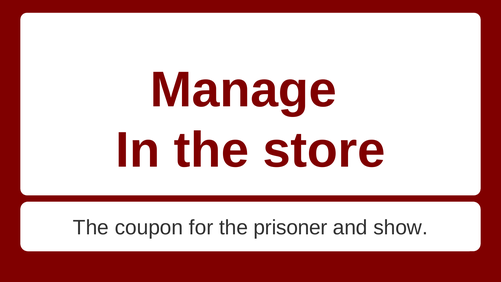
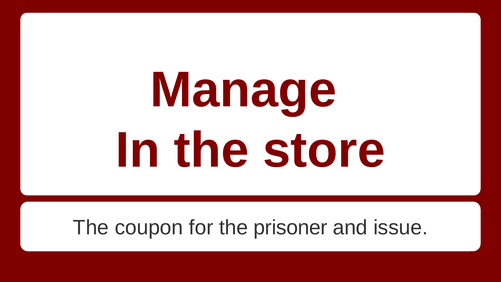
show: show -> issue
